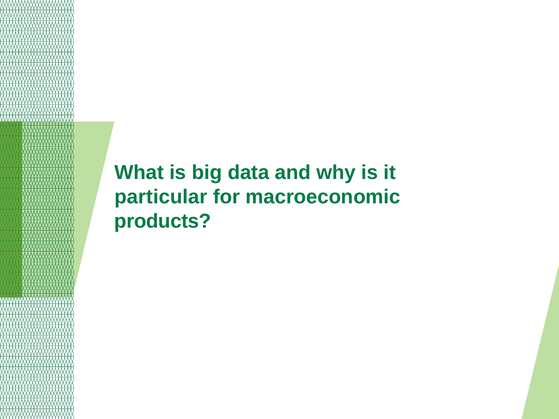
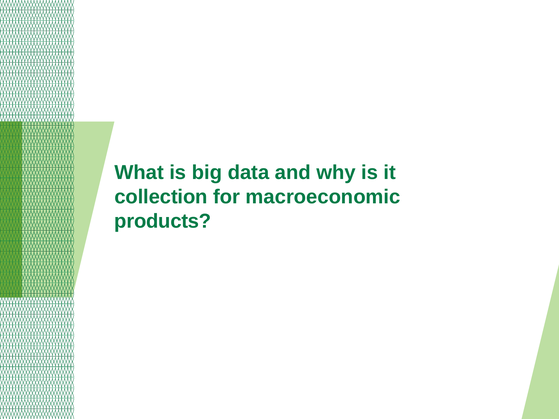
particular: particular -> collection
